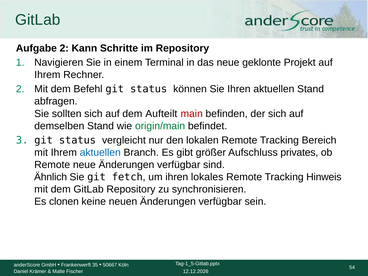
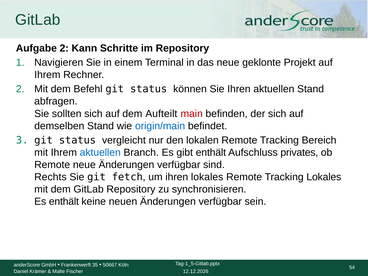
origin/main colour: green -> blue
gibt größer: größer -> enthält
Ähnlich: Ähnlich -> Rechts
Tracking Hinweis: Hinweis -> Lokales
Es clonen: clonen -> enthält
